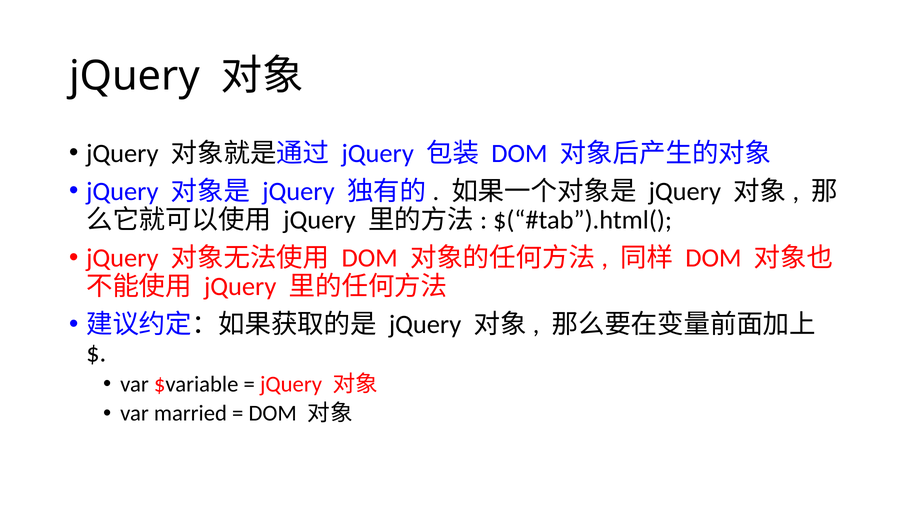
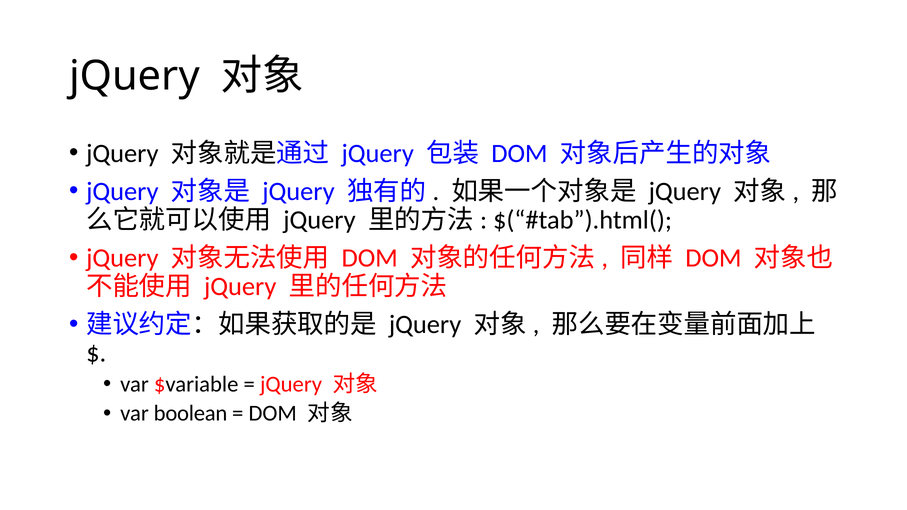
married: married -> boolean
